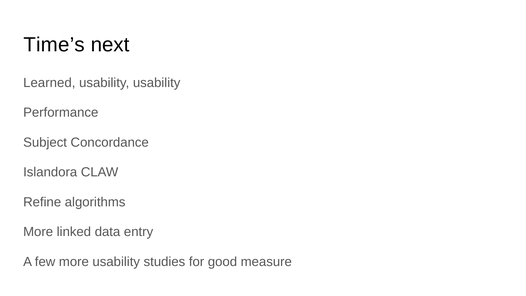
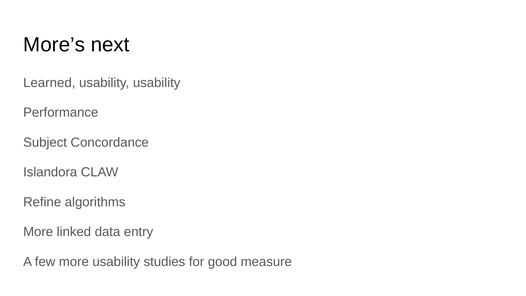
Time’s: Time’s -> More’s
